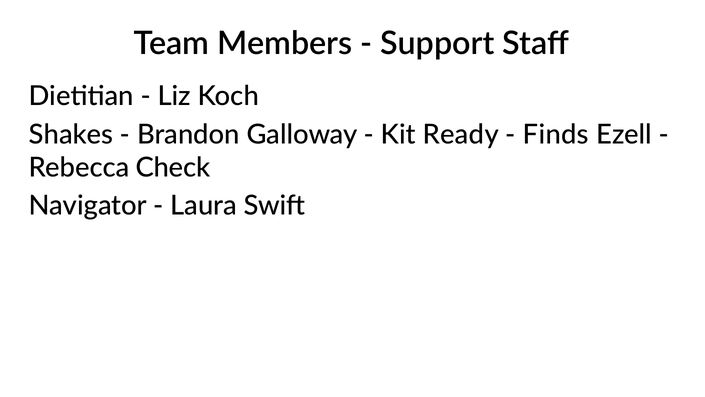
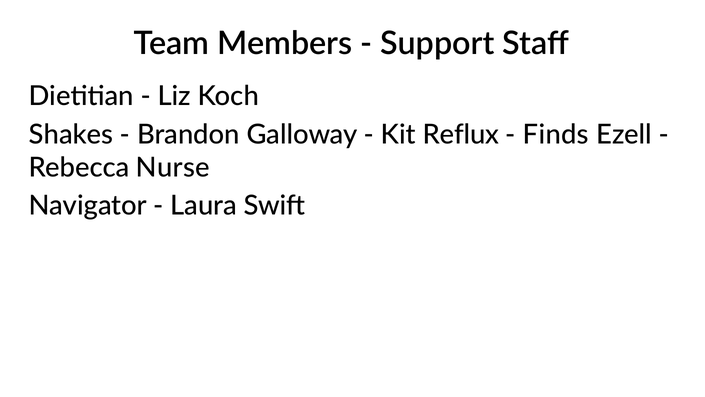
Ready: Ready -> Reflux
Check: Check -> Nurse
